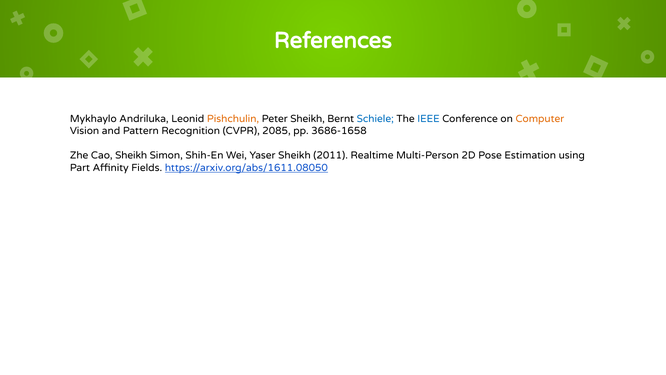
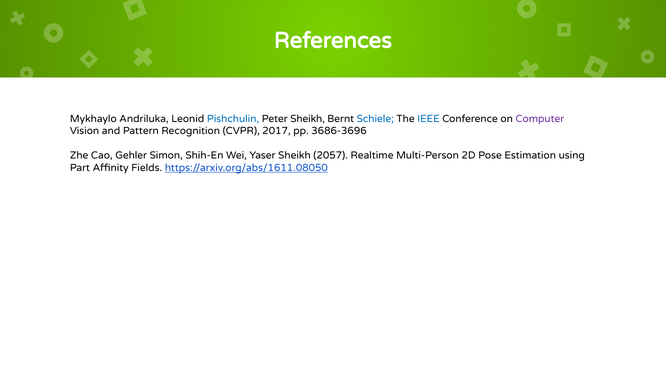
Pishchulin colour: orange -> blue
Computer colour: orange -> purple
2085: 2085 -> 2017
3686-1658: 3686-1658 -> 3686-3696
Cao Sheikh: Sheikh -> Gehler
2011: 2011 -> 2057
